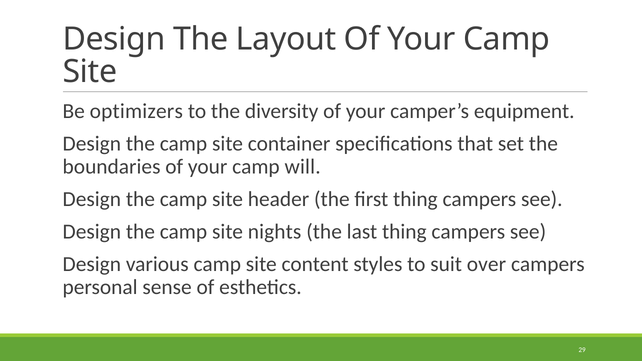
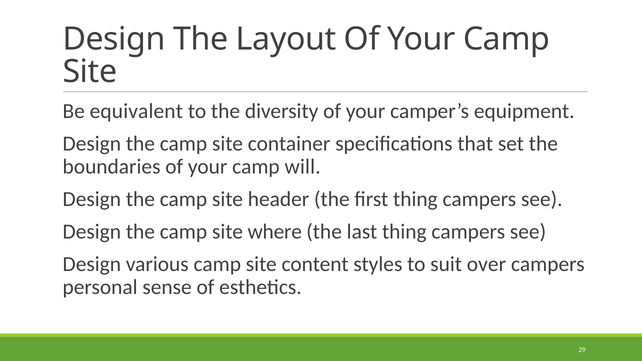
optimizers: optimizers -> equivalent
nights: nights -> where
